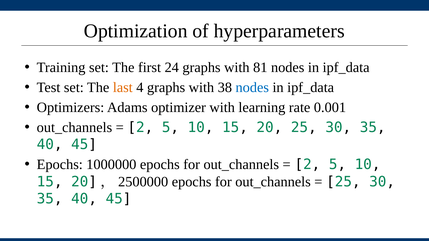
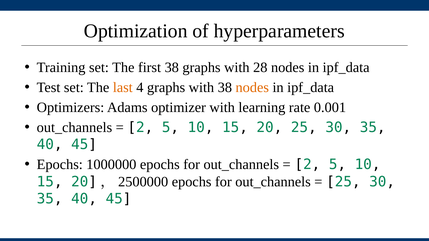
first 24: 24 -> 38
81: 81 -> 28
nodes at (252, 88) colour: blue -> orange
